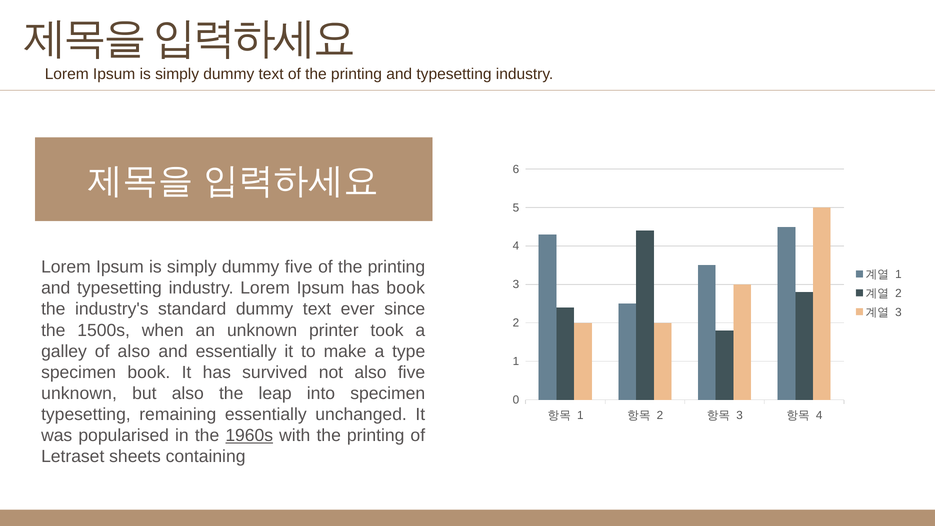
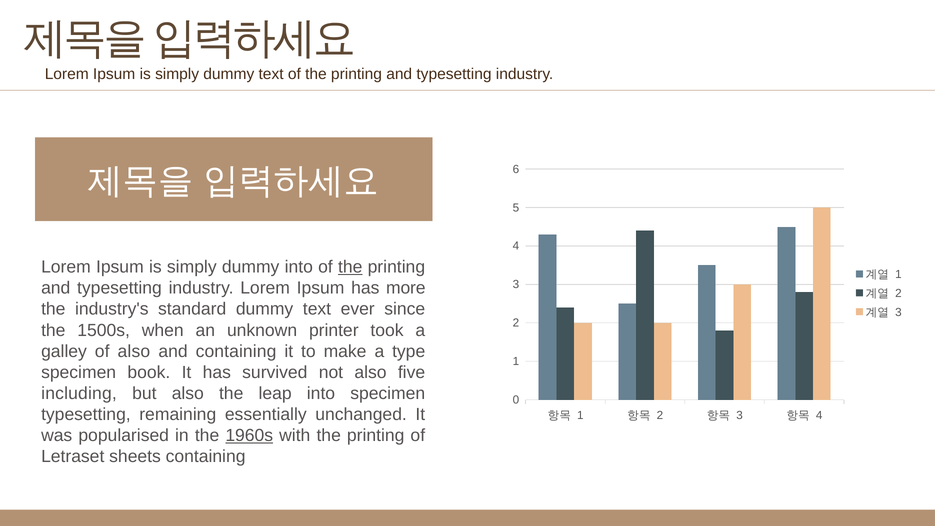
dummy five: five -> into
the at (350, 267) underline: none -> present
has book: book -> more
and essentially: essentially -> containing
unknown at (79, 393): unknown -> including
